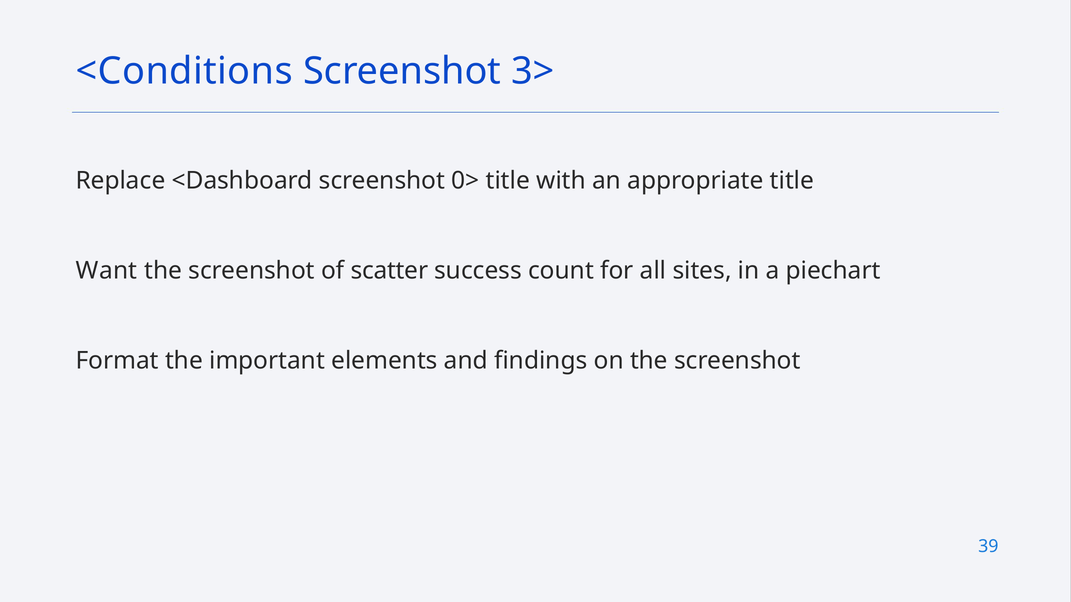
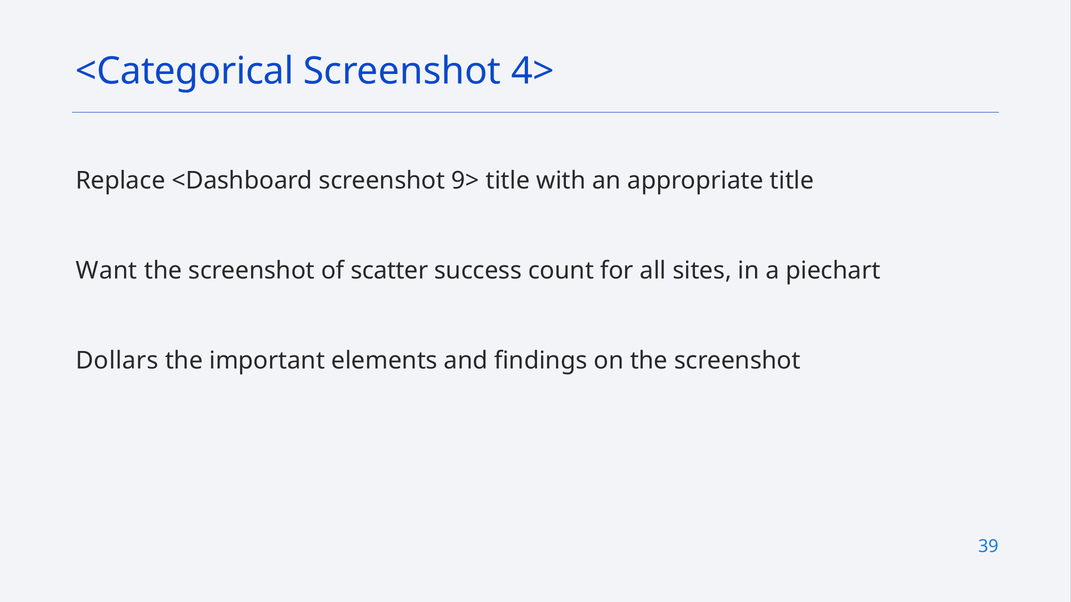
<Conditions: <Conditions -> <Categorical
3>: 3> -> 4>
0>: 0> -> 9>
Format: Format -> Dollars
